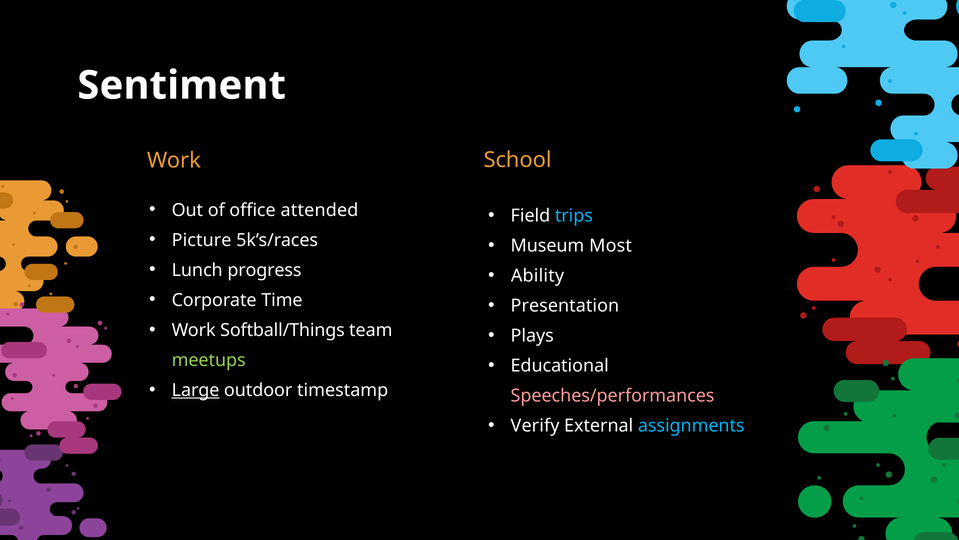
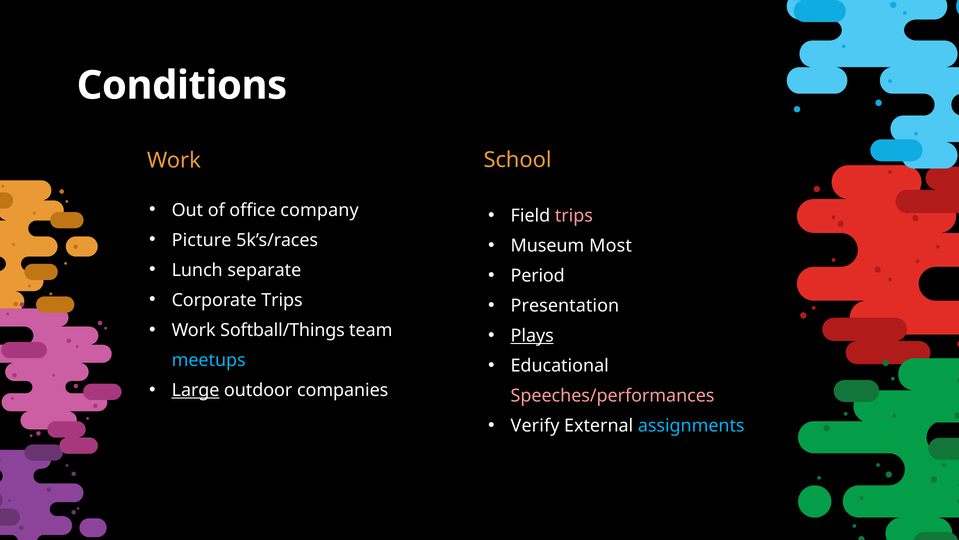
Sentiment: Sentiment -> Conditions
attended: attended -> company
trips at (574, 216) colour: light blue -> pink
progress: progress -> separate
Ability: Ability -> Period
Corporate Time: Time -> Trips
Plays underline: none -> present
meetups colour: light green -> light blue
timestamp: timestamp -> companies
